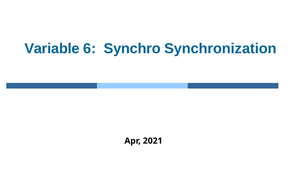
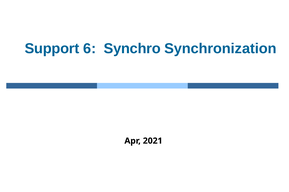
Variable: Variable -> Support
